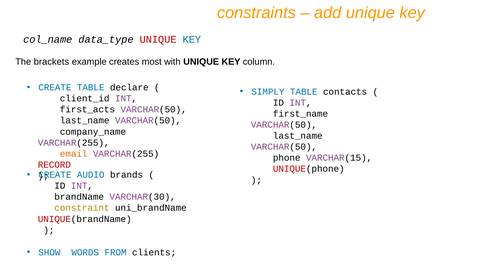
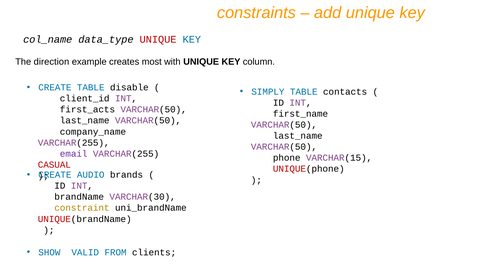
brackets: brackets -> direction
declare: declare -> disable
email colour: orange -> purple
RECORD: RECORD -> CASUAL
WORDS: WORDS -> VALID
